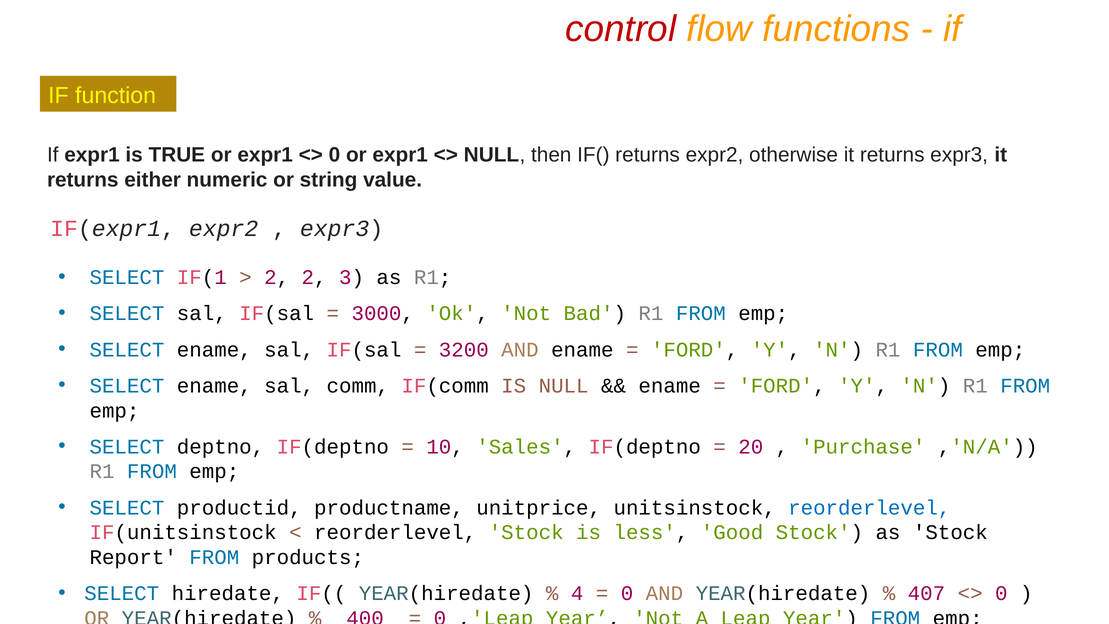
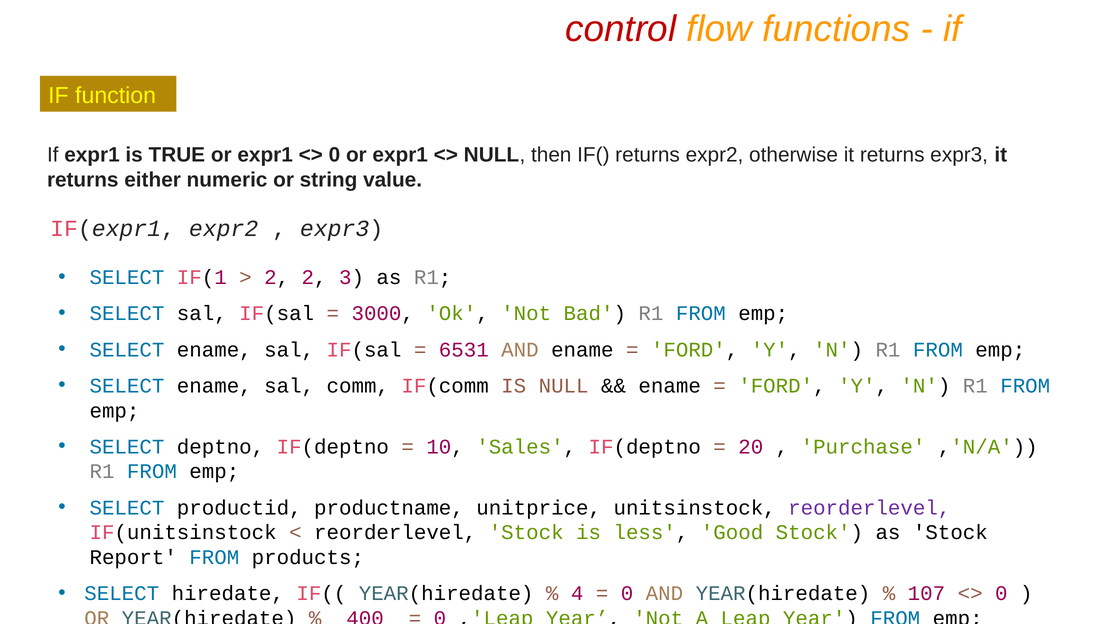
3200: 3200 -> 6531
reorderlevel at (869, 508) colour: blue -> purple
407: 407 -> 107
